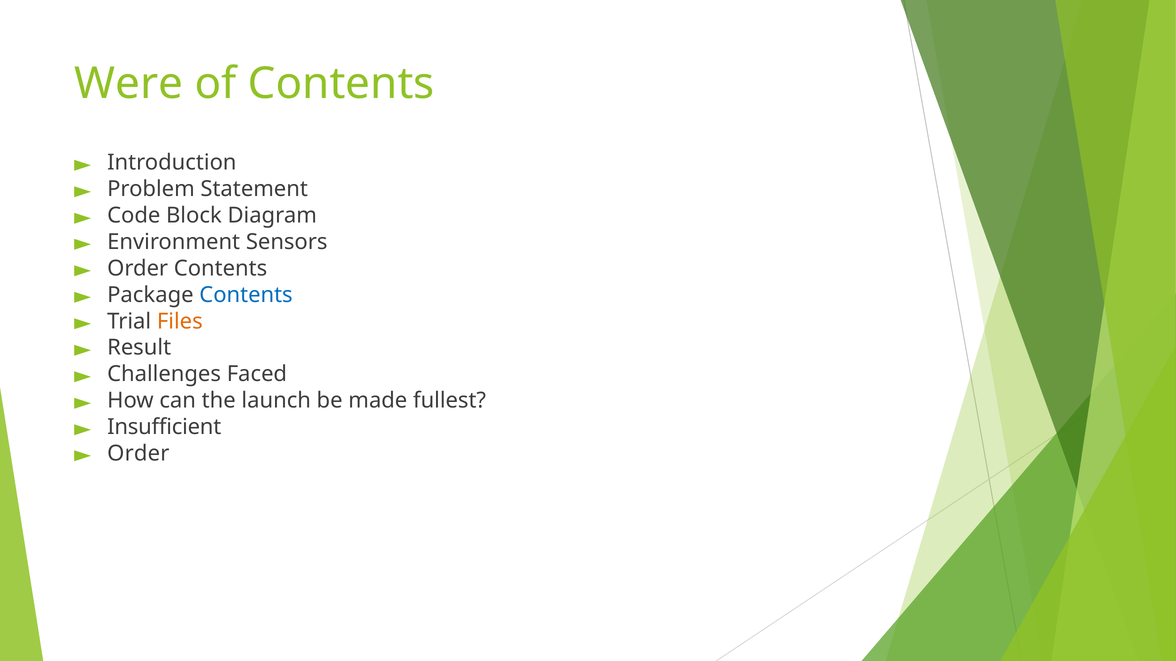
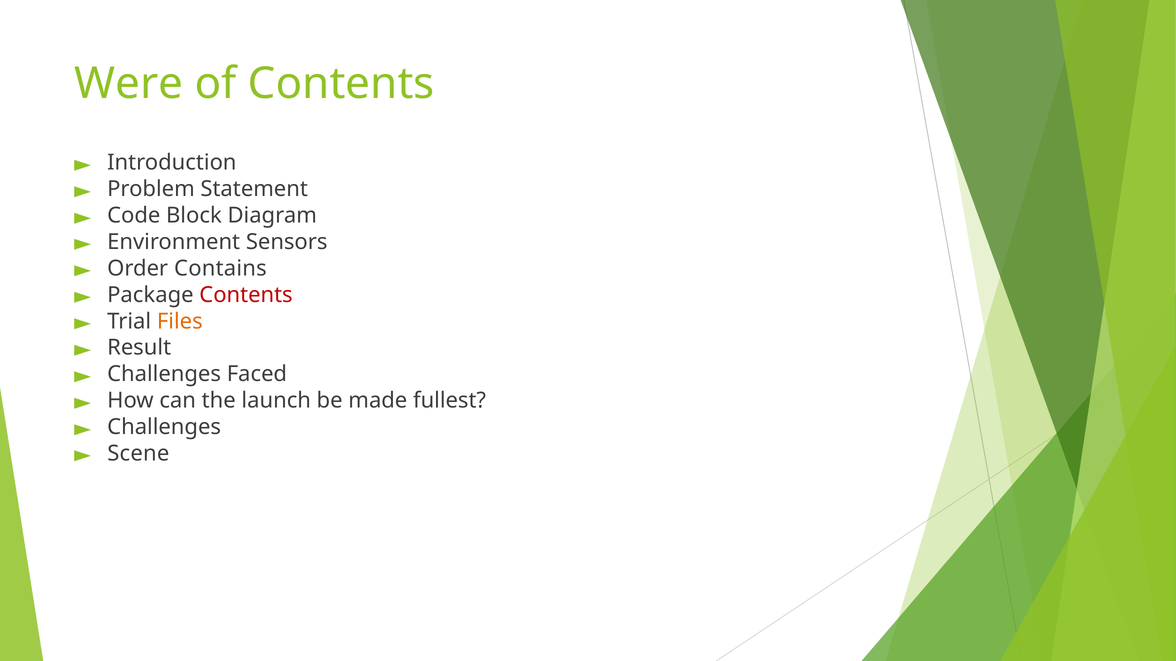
Order Contents: Contents -> Contains
Contents at (246, 295) colour: blue -> red
Insufficient at (164, 427): Insufficient -> Challenges
Order at (138, 454): Order -> Scene
